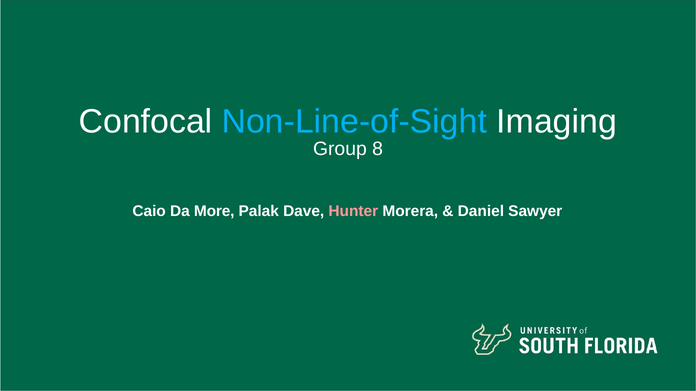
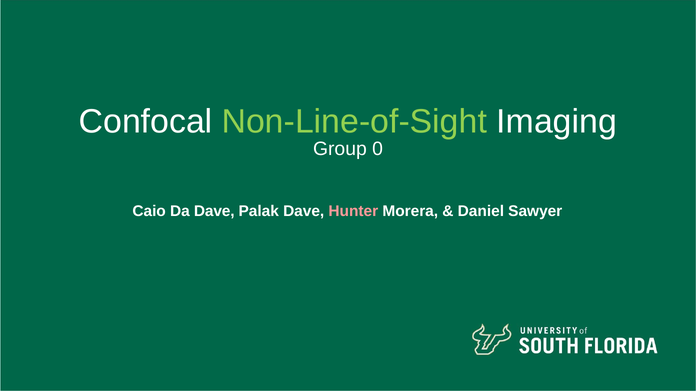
Non-Line-of-Sight colour: light blue -> light green
8: 8 -> 0
Da More: More -> Dave
